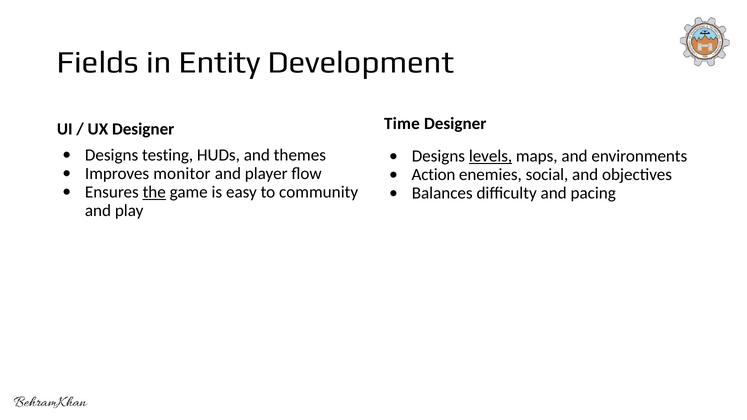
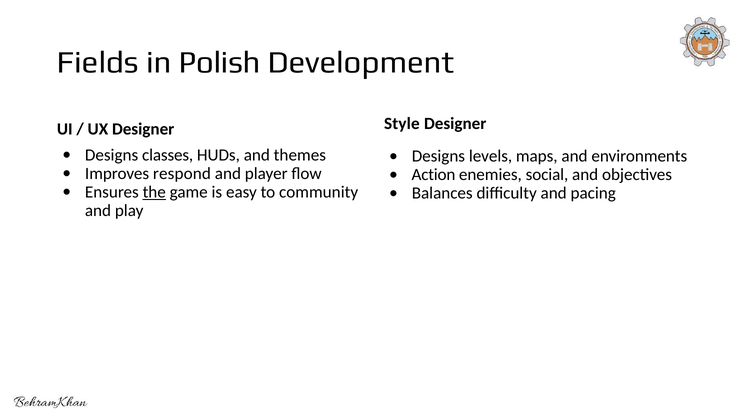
Entity: Entity -> Polish
Time: Time -> Style
testing: testing -> classes
levels underline: present -> none
monitor: monitor -> respond
